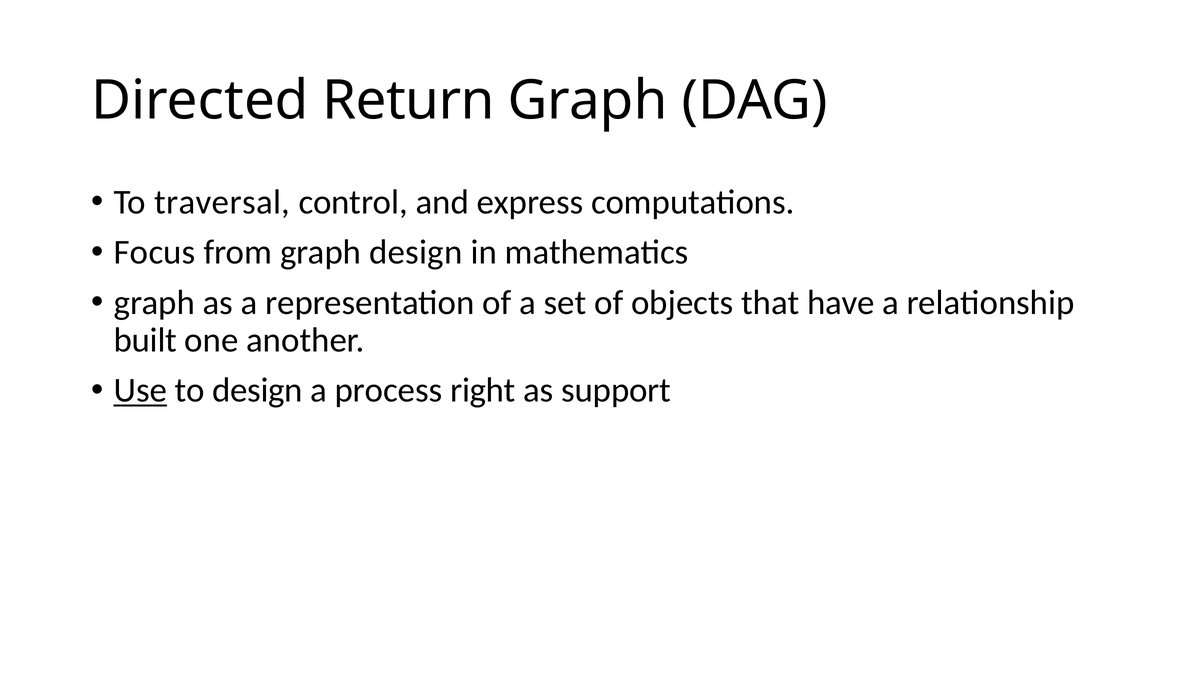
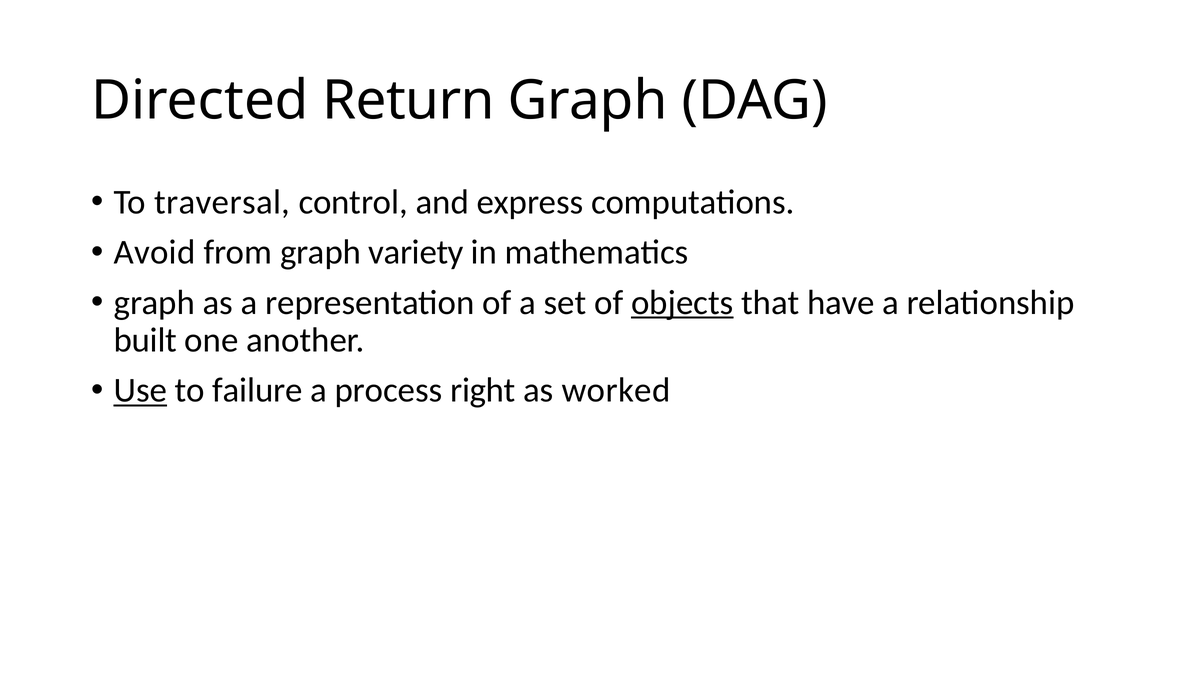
Focus: Focus -> Avoid
graph design: design -> variety
objects underline: none -> present
to design: design -> failure
support: support -> worked
